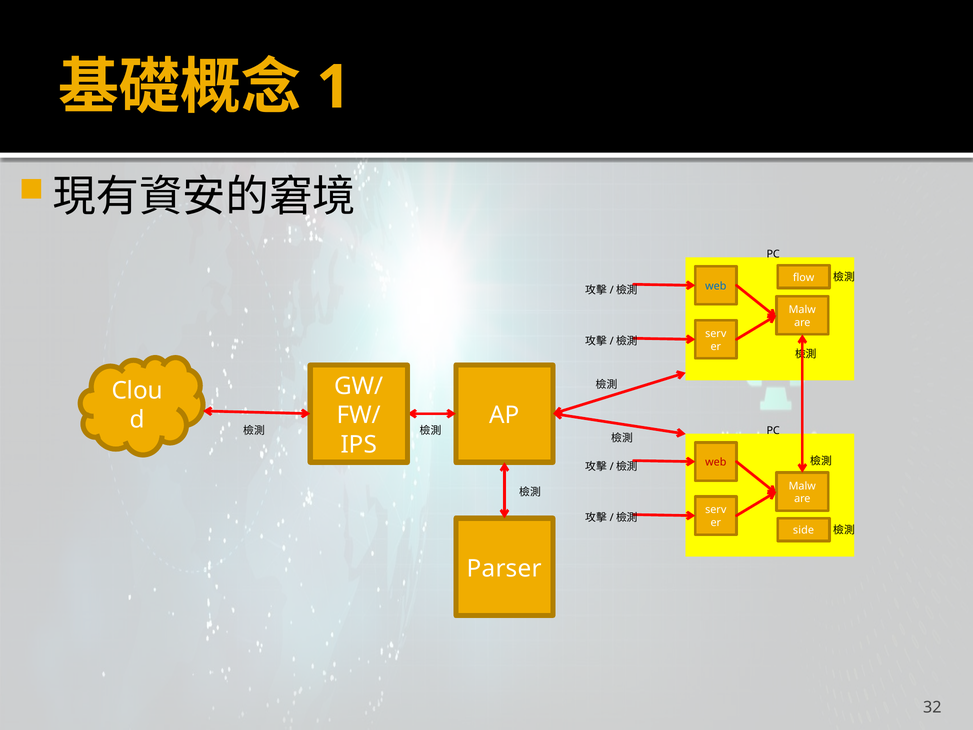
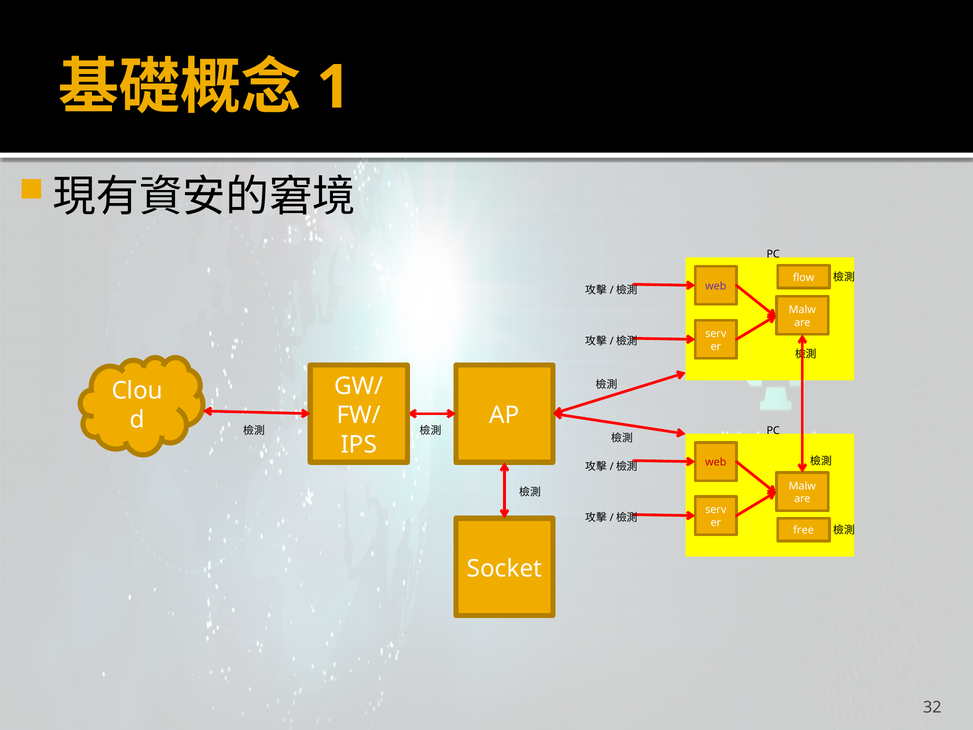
web at (716, 286) colour: blue -> purple
side: side -> free
Parser: Parser -> Socket
